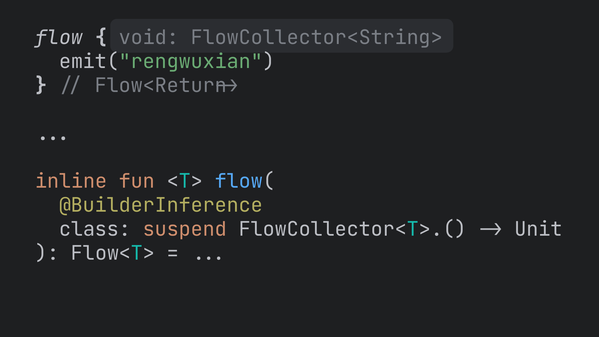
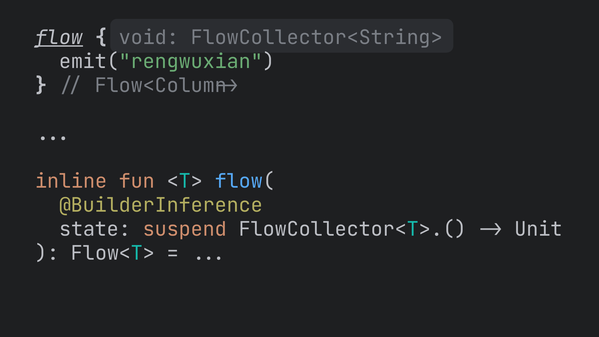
flow underline: none -> present
Flow<Return>: Flow<Return> -> Flow<Column>
class: class -> state
